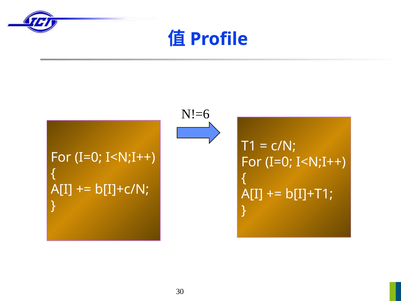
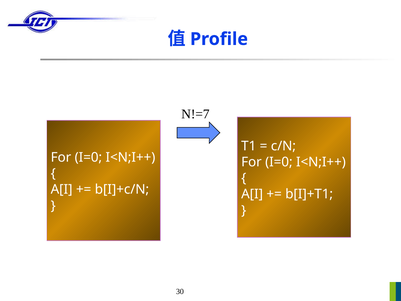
N!=6: N!=6 -> N!=7
